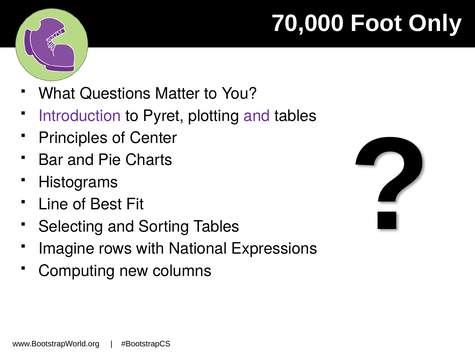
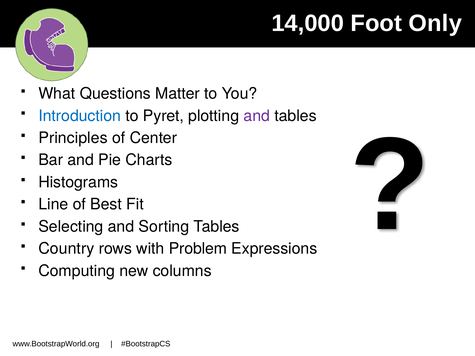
70,000: 70,000 -> 14,000
Introduction colour: purple -> blue
Imagine: Imagine -> Country
National: National -> Problem
